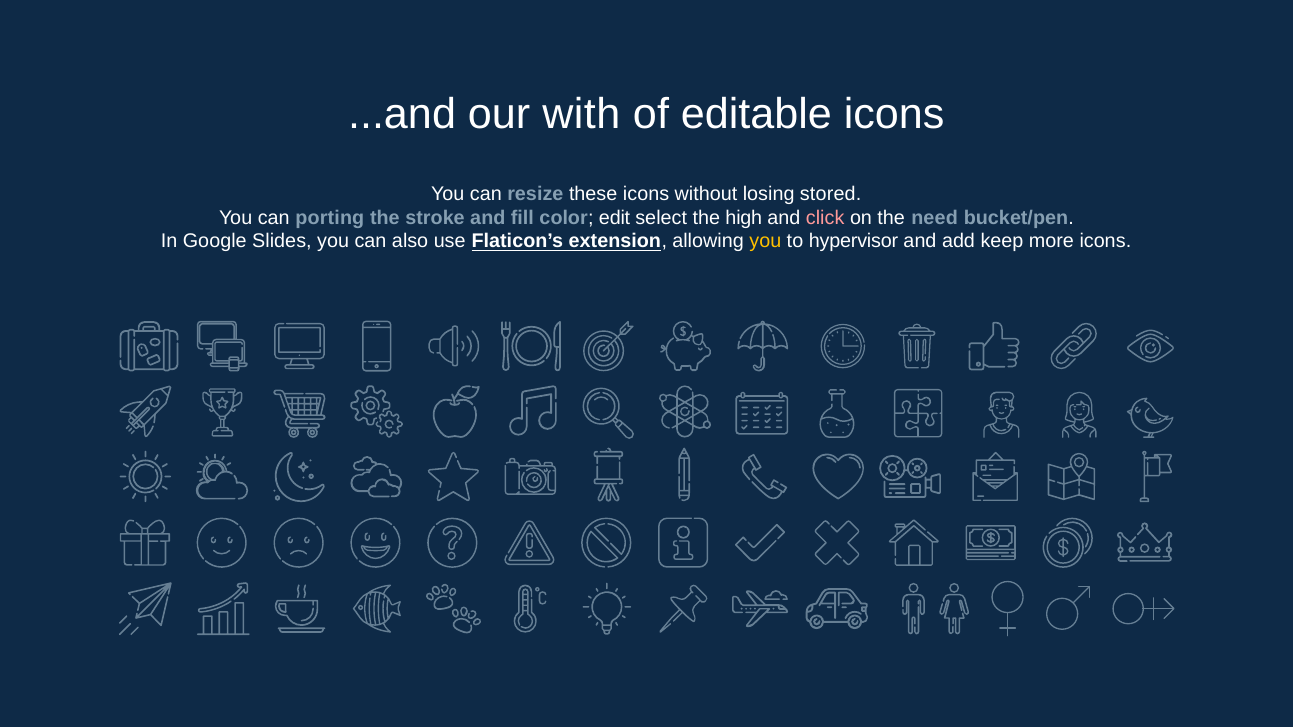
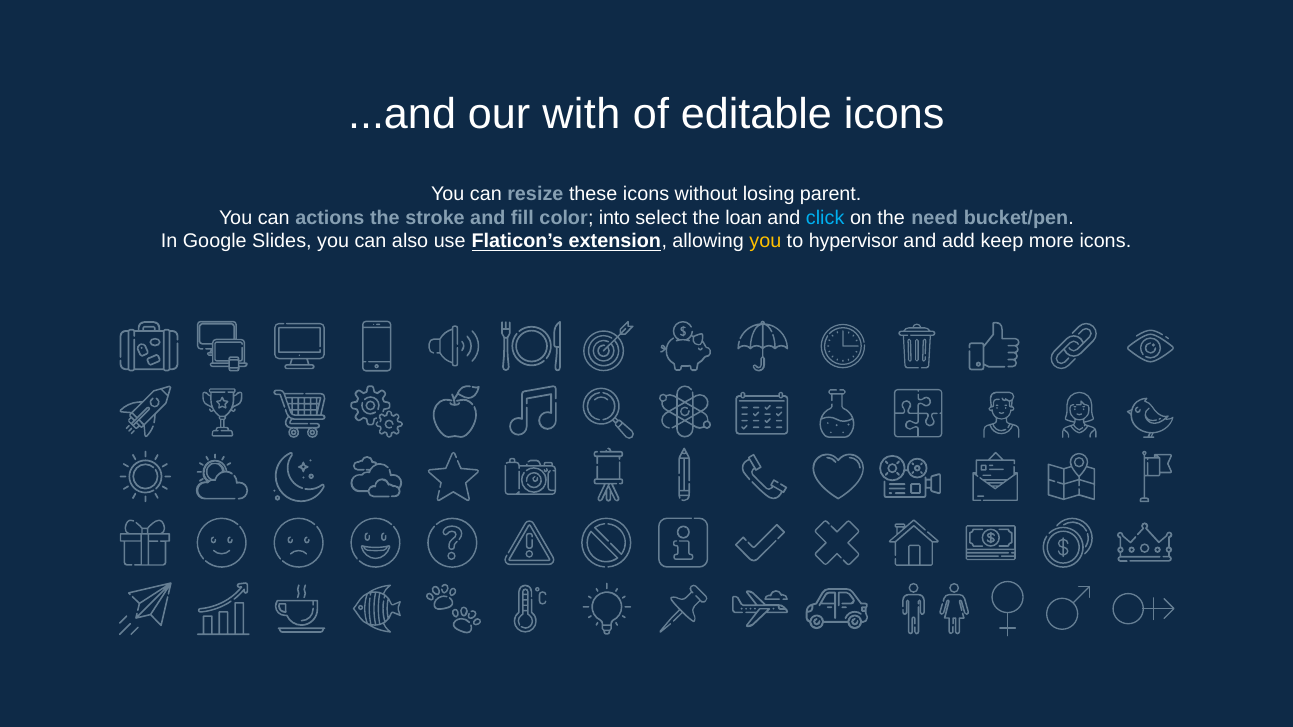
stored: stored -> parent
porting: porting -> actions
edit: edit -> into
high: high -> loan
click colour: pink -> light blue
